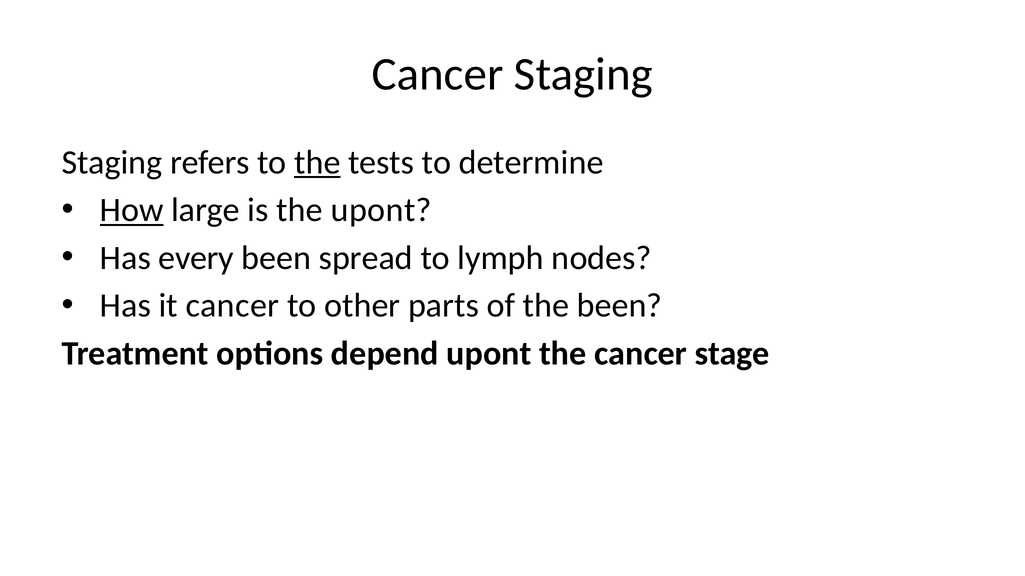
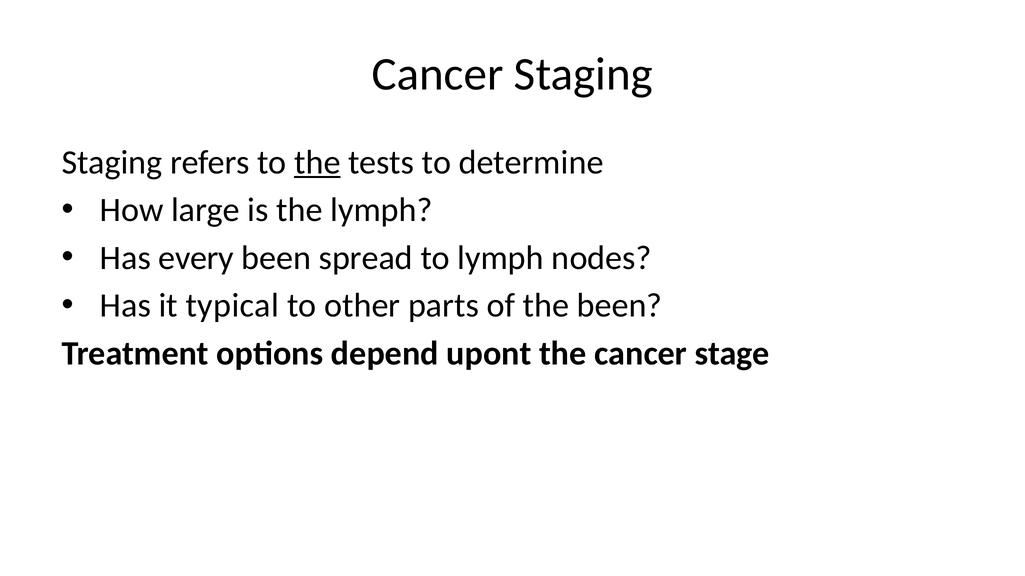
How underline: present -> none
the upont: upont -> lymph
it cancer: cancer -> typical
